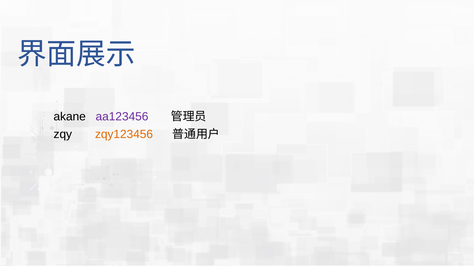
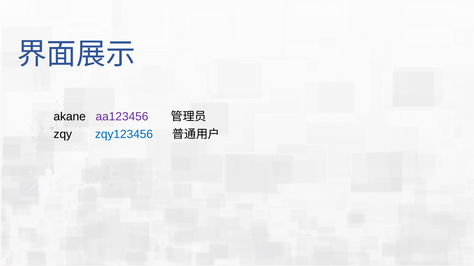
zqy123456 colour: orange -> blue
